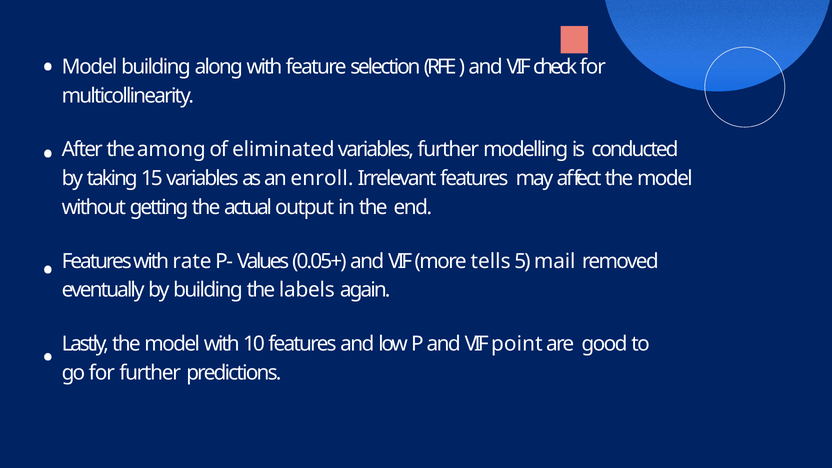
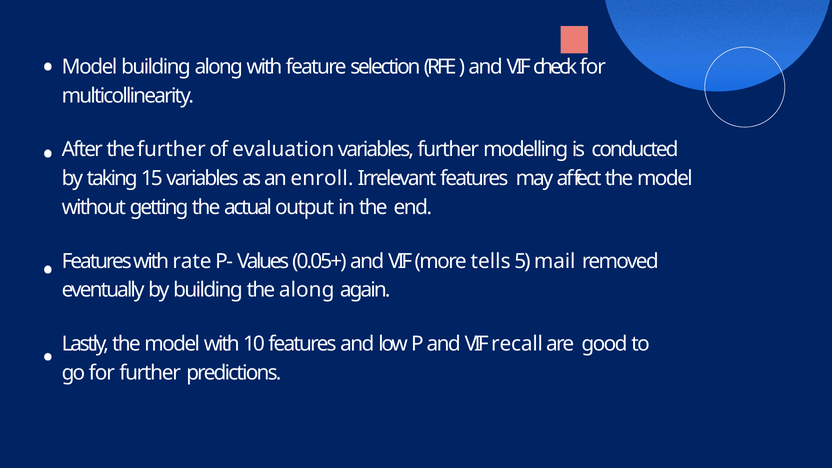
the among: among -> further
eliminated: eliminated -> evaluation
the labels: labels -> along
point: point -> recall
